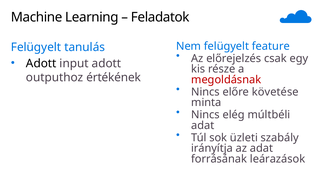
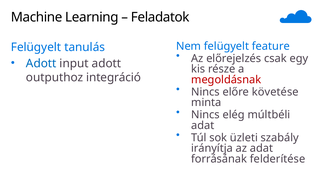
Adott at (41, 63) colour: black -> blue
értékének: értékének -> integráció
leárazások: leárazások -> felderítése
